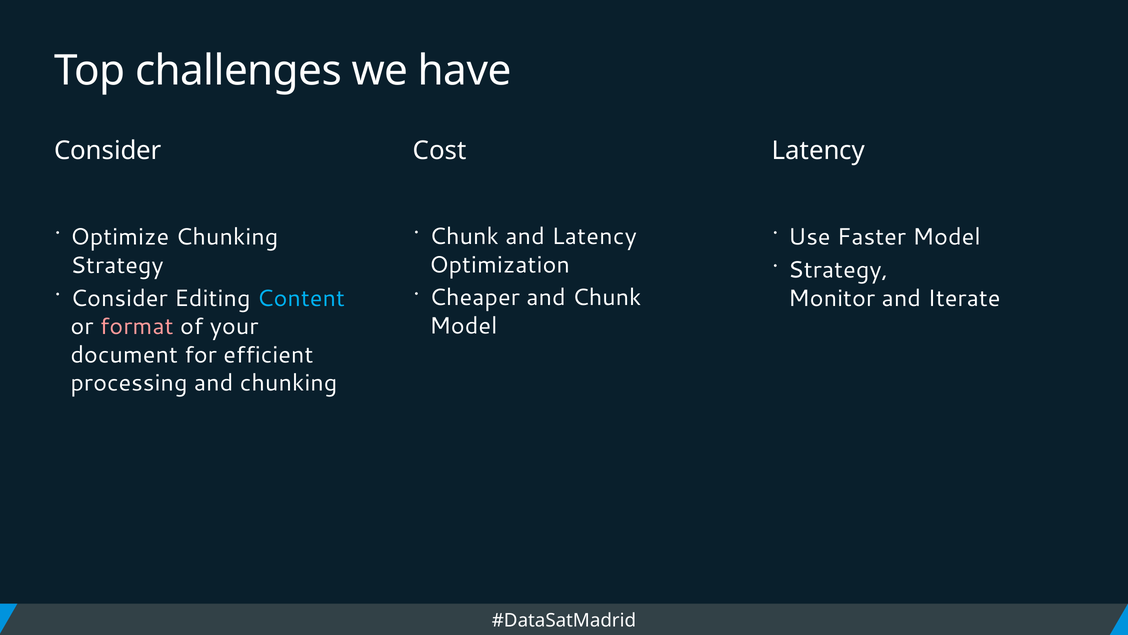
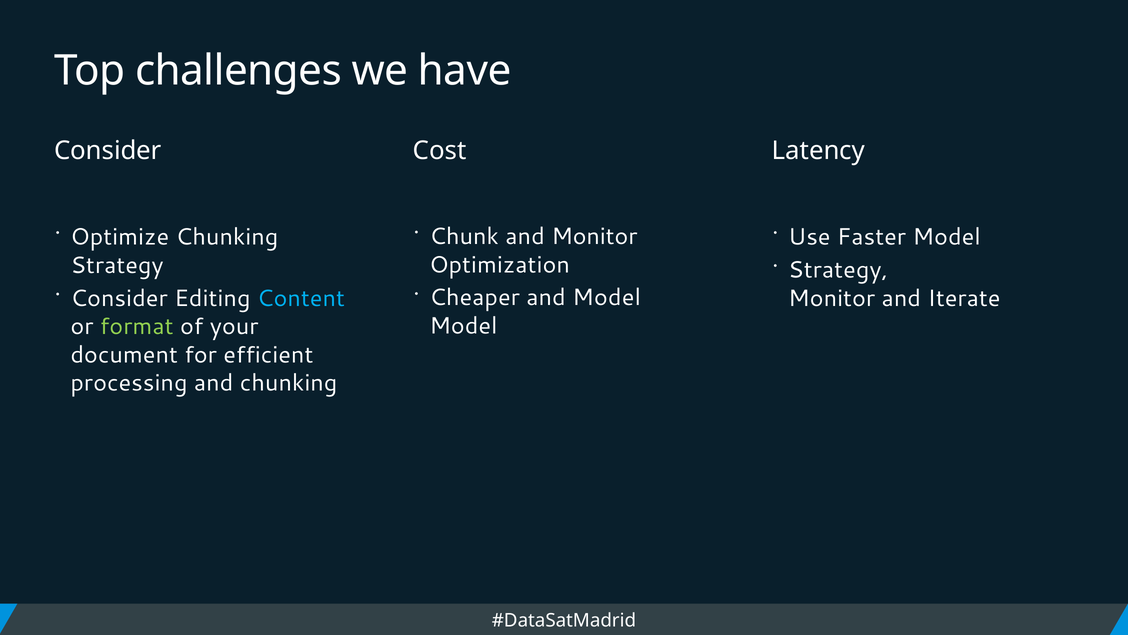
and Latency: Latency -> Monitor
and Chunk: Chunk -> Model
format colour: pink -> light green
